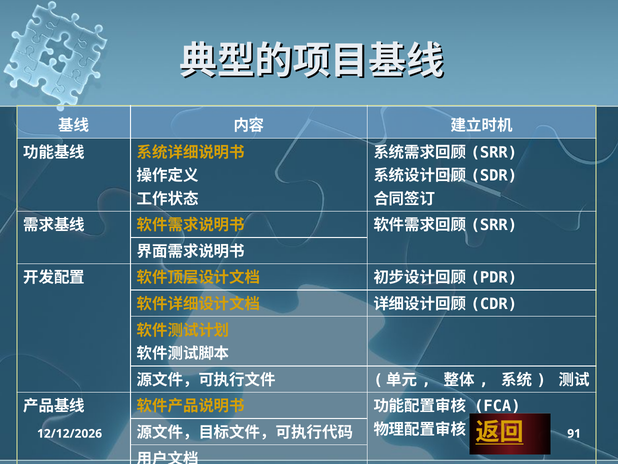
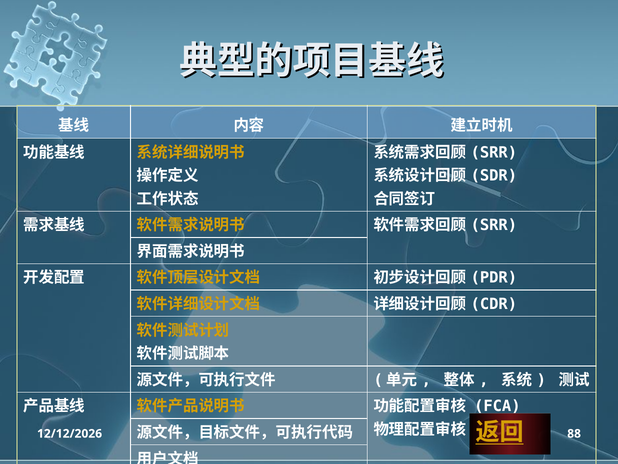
91: 91 -> 88
